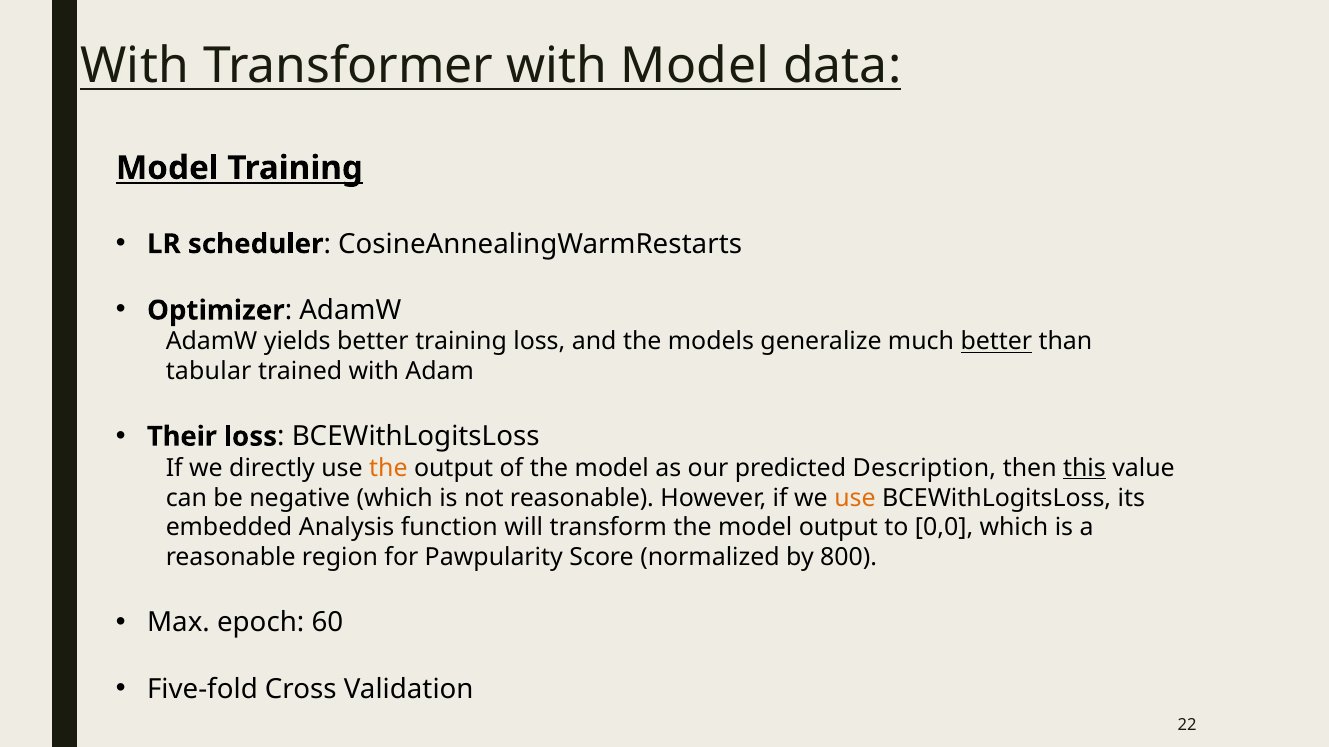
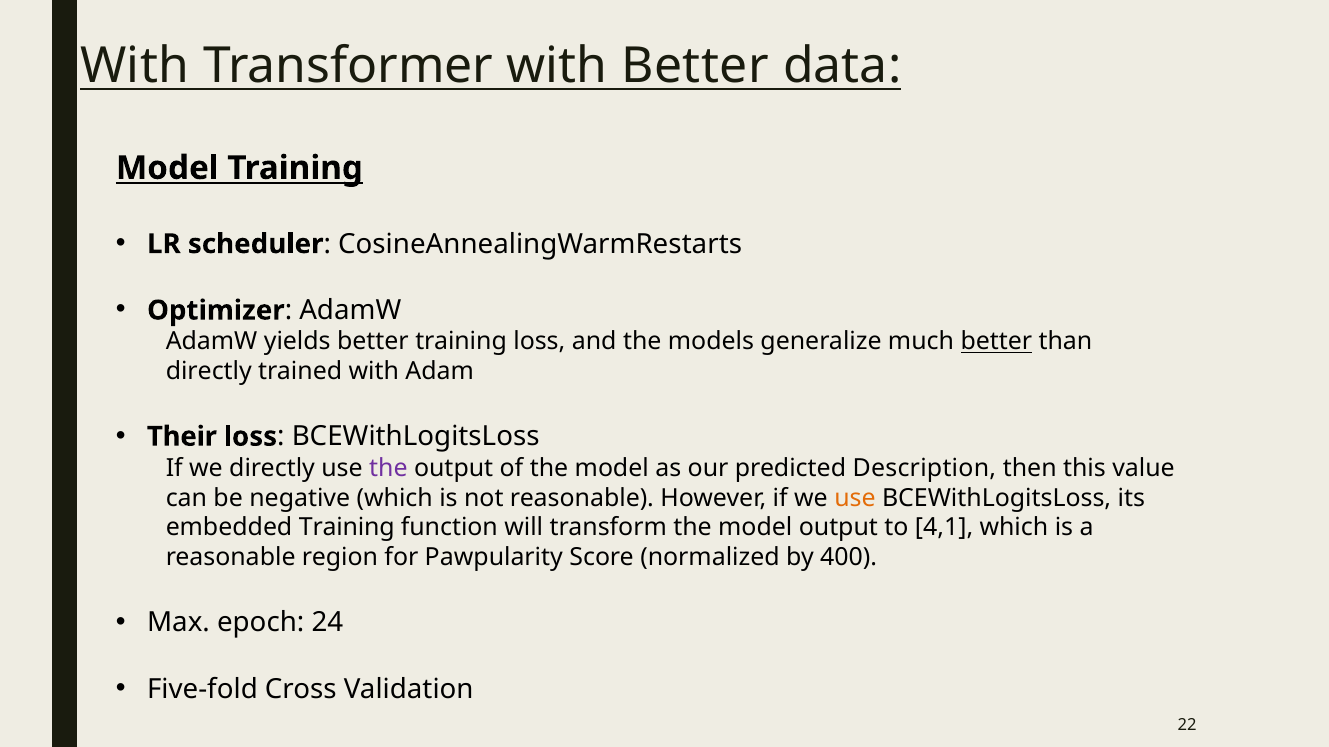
with Model: Model -> Better
tabular at (209, 372): tabular -> directly
the at (388, 468) colour: orange -> purple
this underline: present -> none
embedded Analysis: Analysis -> Training
0,0: 0,0 -> 4,1
800: 800 -> 400
60: 60 -> 24
